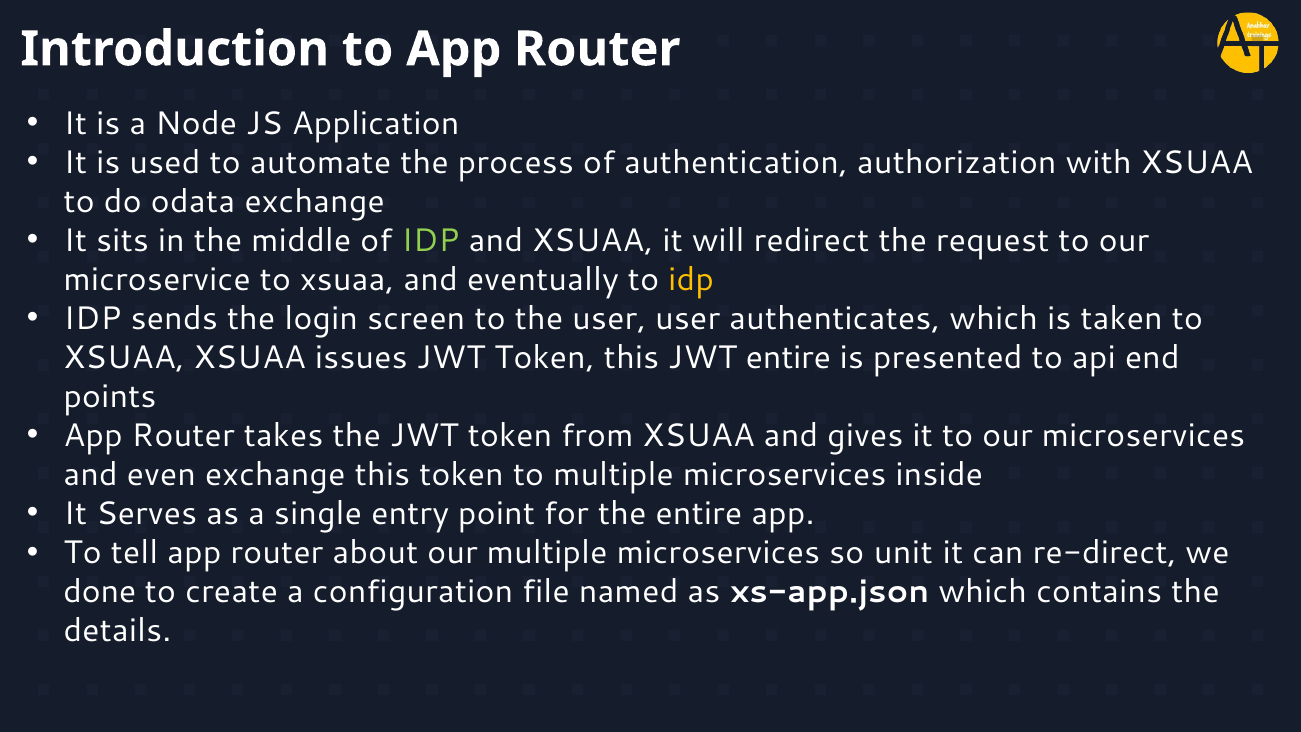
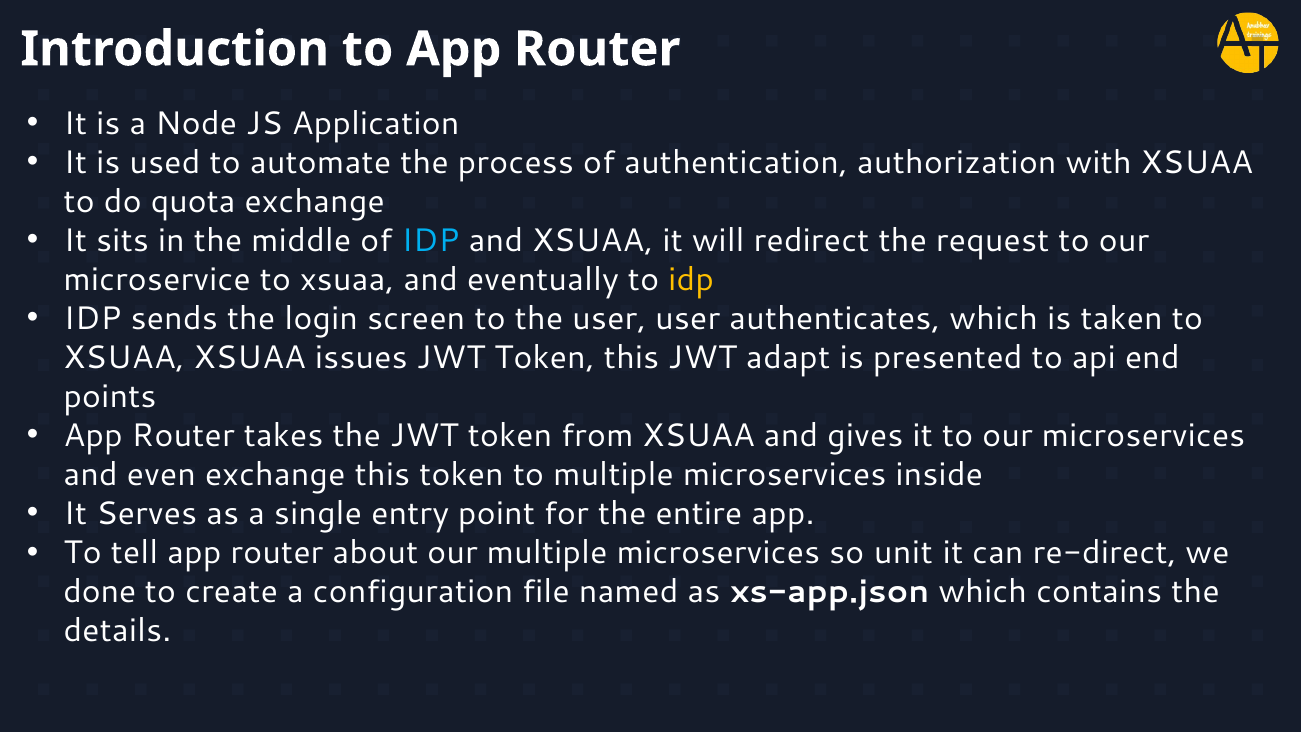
odata: odata -> quota
IDP at (430, 241) colour: light green -> light blue
JWT entire: entire -> adapt
